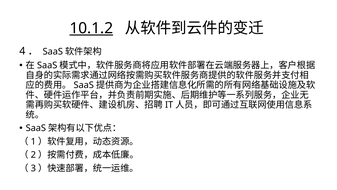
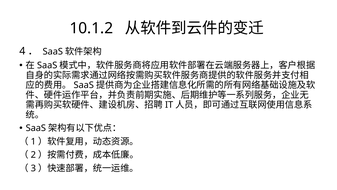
10.1.2 underline: present -> none
